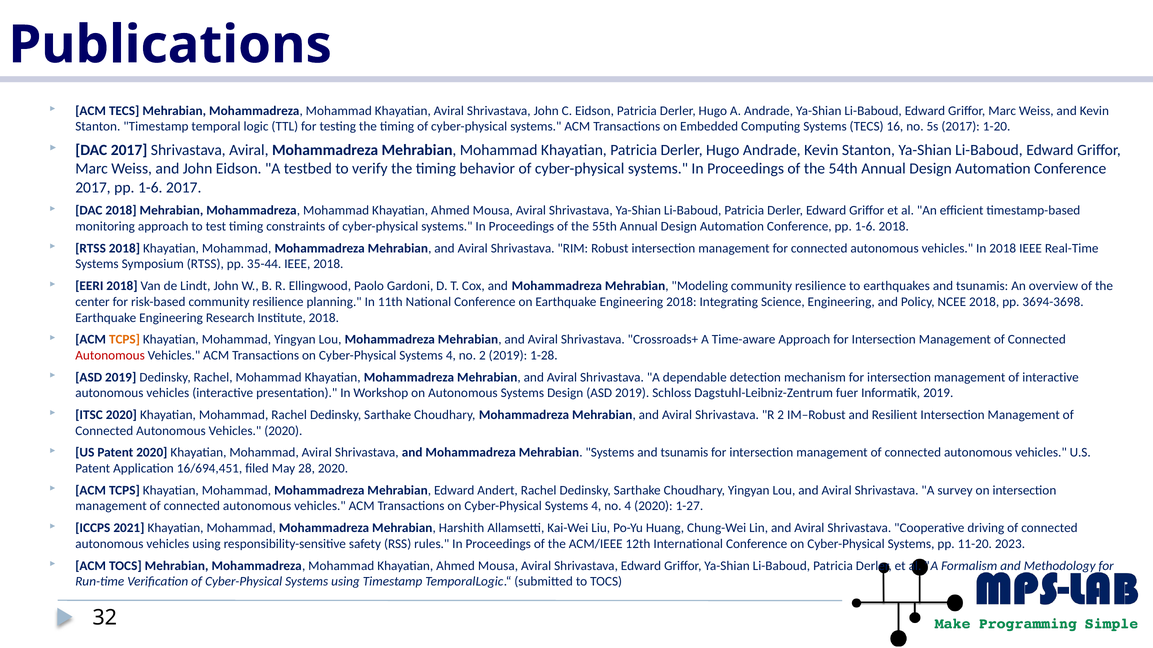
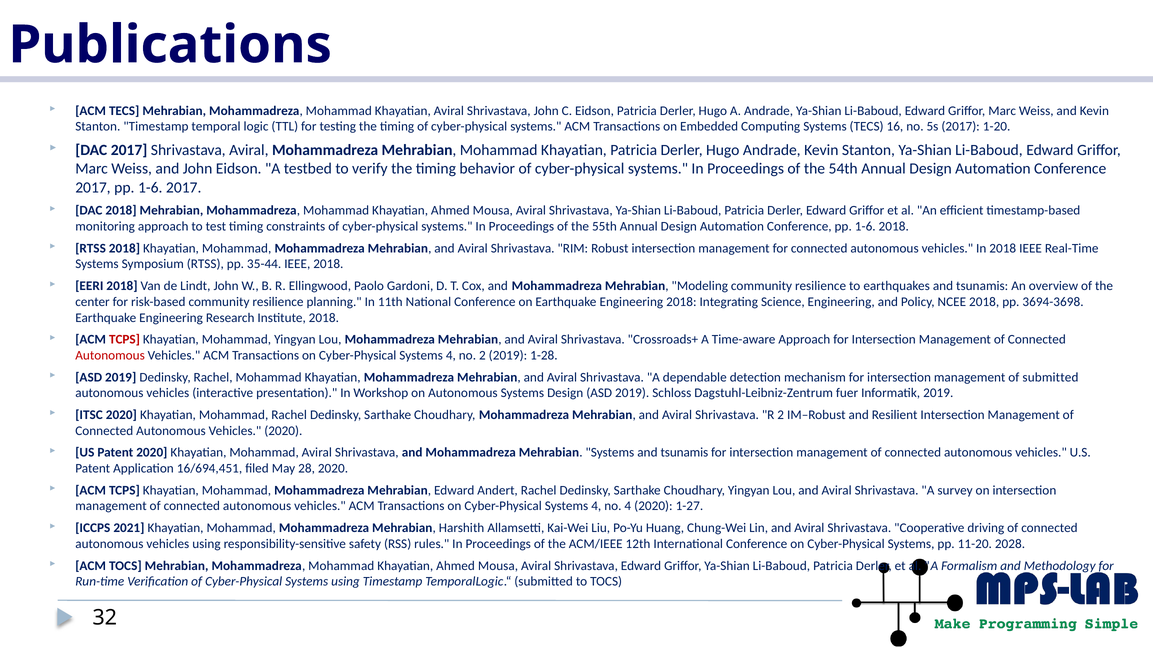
TCPS at (124, 340) colour: orange -> red
of interactive: interactive -> submitted
2023: 2023 -> 2028
